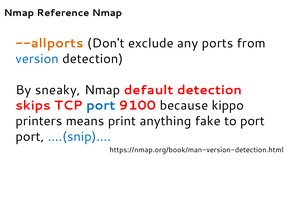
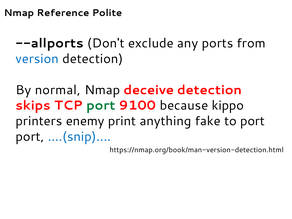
Reference Nmap: Nmap -> Polite
--allports colour: orange -> black
sneaky: sneaky -> normal
default: default -> deceive
port at (101, 106) colour: blue -> green
means: means -> enemy
